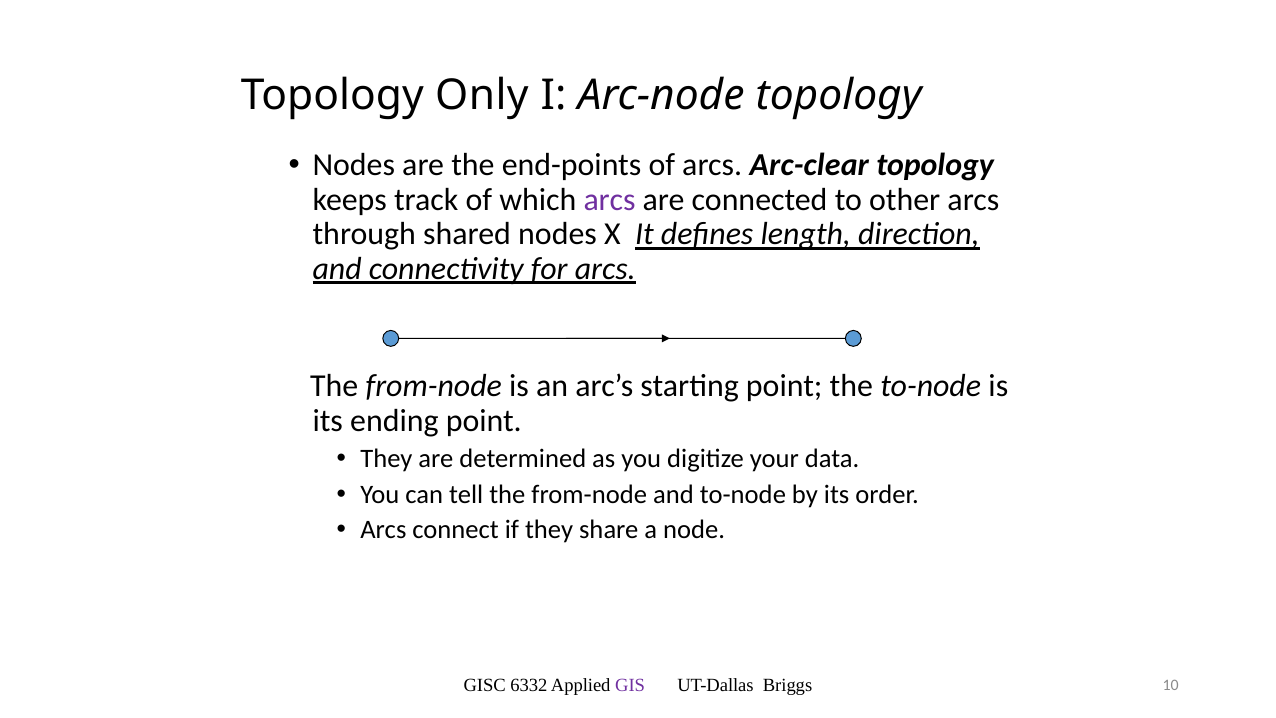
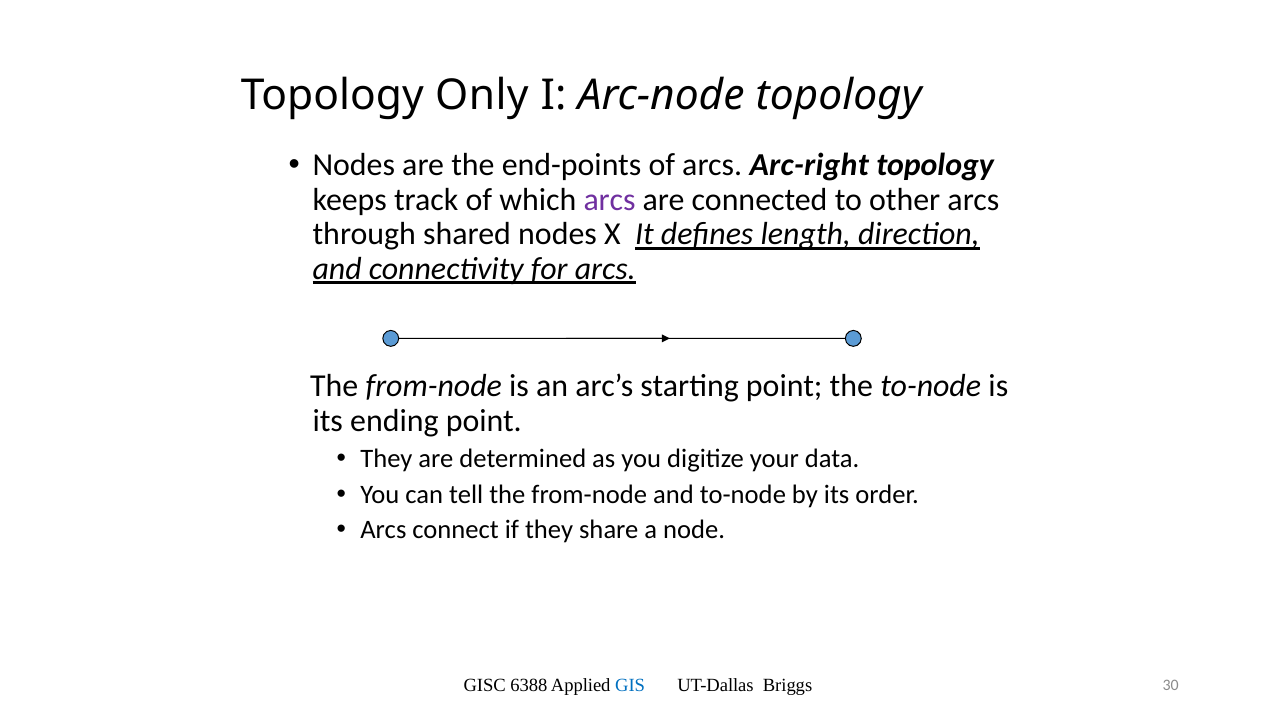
Arc-clear: Arc-clear -> Arc-right
6332: 6332 -> 6388
GIS colour: purple -> blue
10: 10 -> 30
